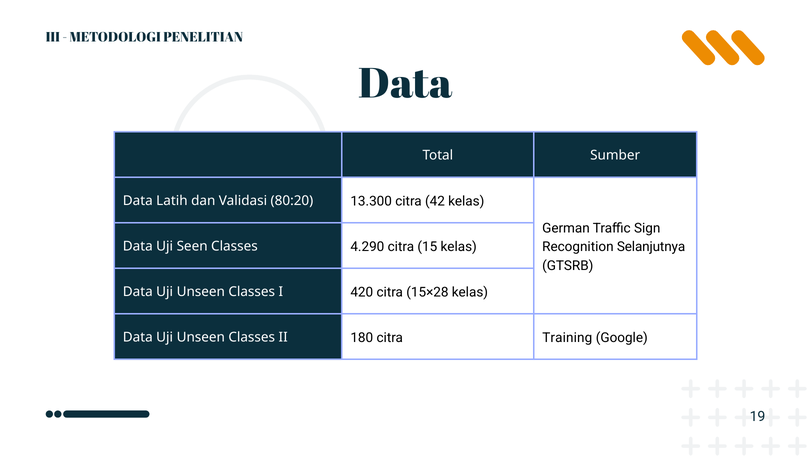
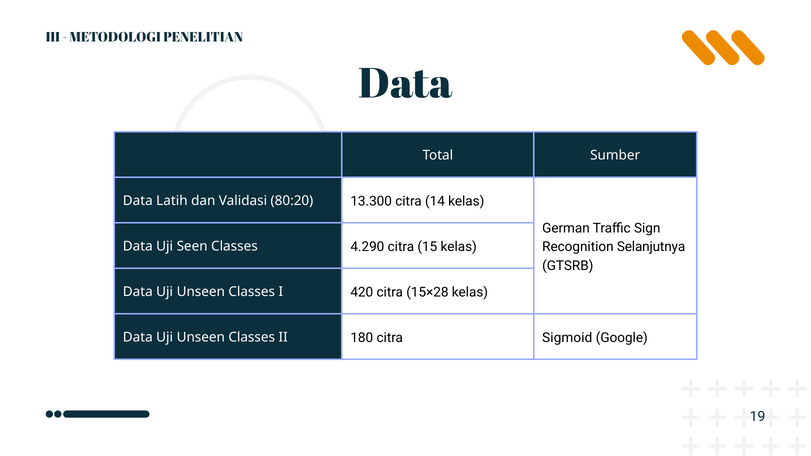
42: 42 -> 14
Training: Training -> Sigmoid
